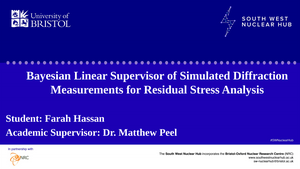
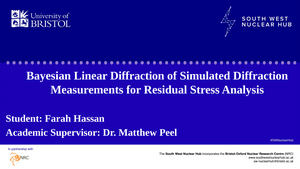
Linear Supervisor: Supervisor -> Diffraction
